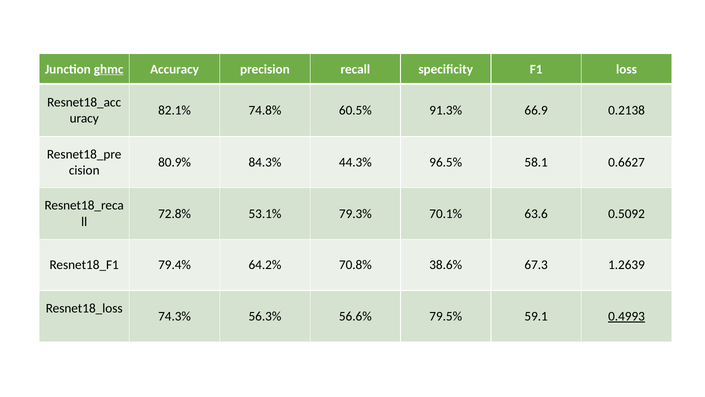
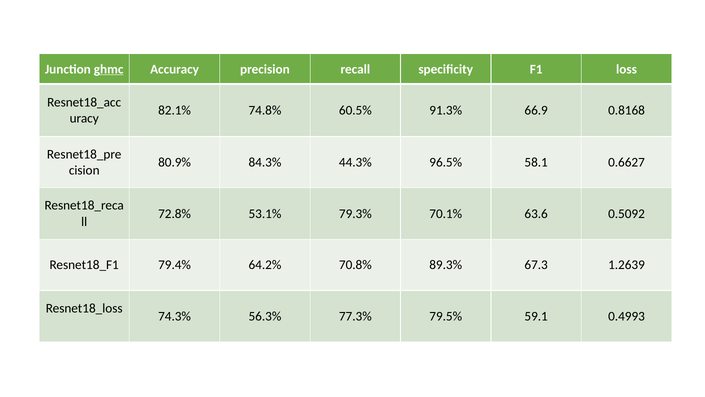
0.2138: 0.2138 -> 0.8168
38.6%: 38.6% -> 89.3%
56.6%: 56.6% -> 77.3%
0.4993 underline: present -> none
